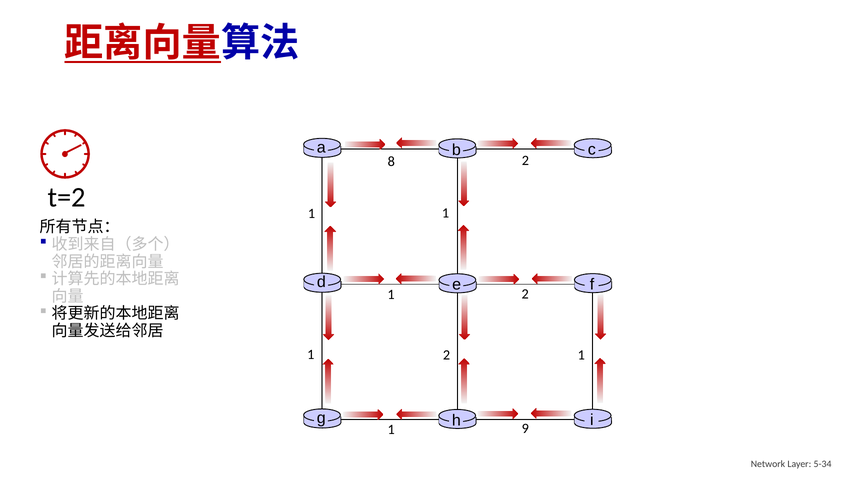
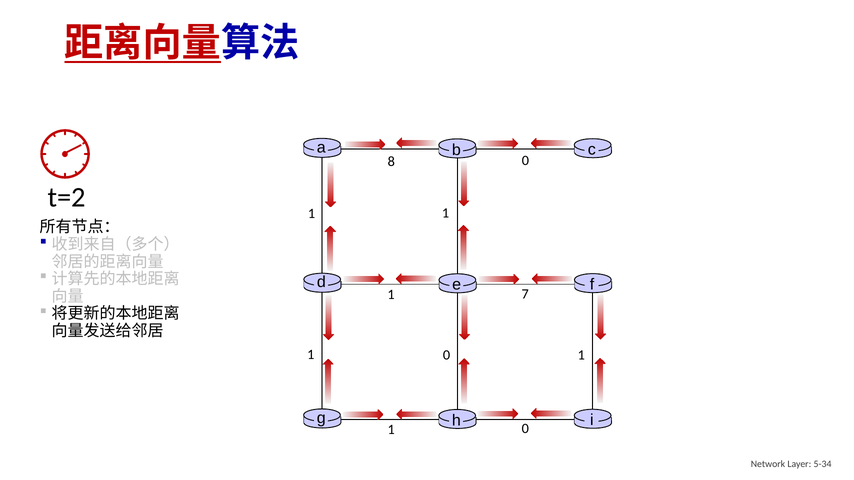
8 2: 2 -> 0
2 at (525, 294): 2 -> 7
2 at (446, 355): 2 -> 0
9 at (525, 429): 9 -> 0
